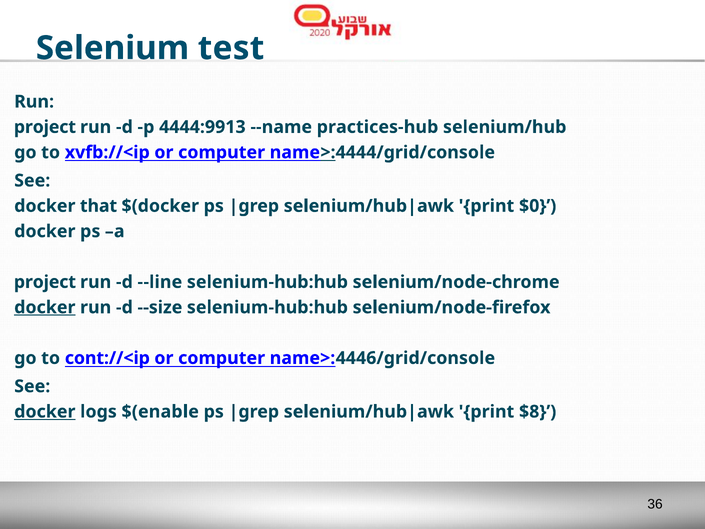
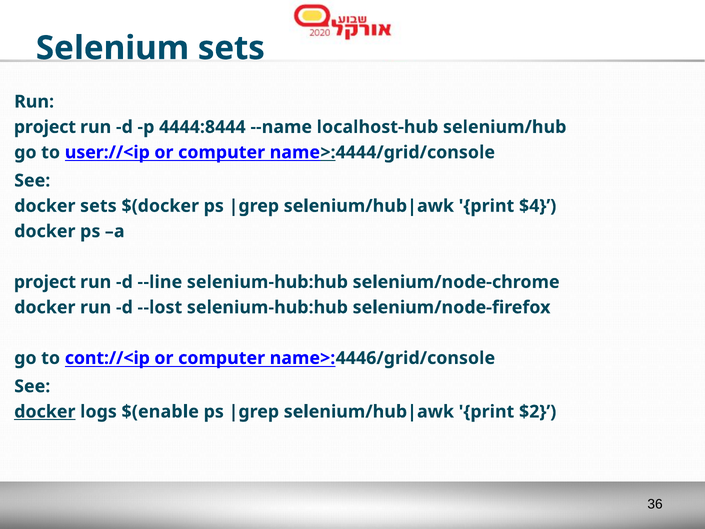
Selenium test: test -> sets
4444:9913: 4444:9913 -> 4444:8444
practices-hub: practices-hub -> localhost-hub
xvfb://<ip: xvfb://<ip -> user://<ip
docker that: that -> sets
$0: $0 -> $4
docker at (45, 307) underline: present -> none
--size: --size -> --lost
$8: $8 -> $2
